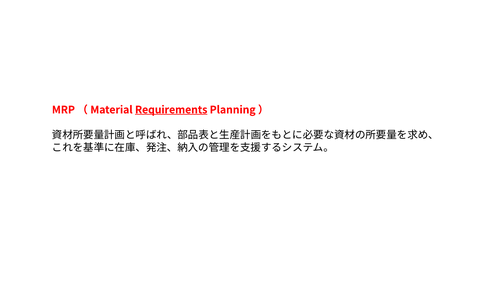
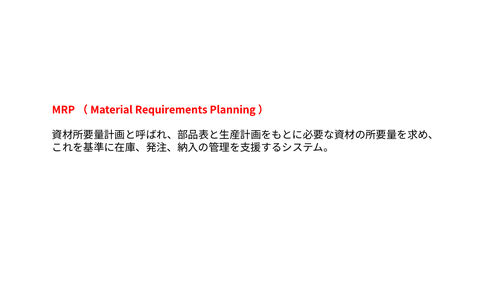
Requirements underline: present -> none
